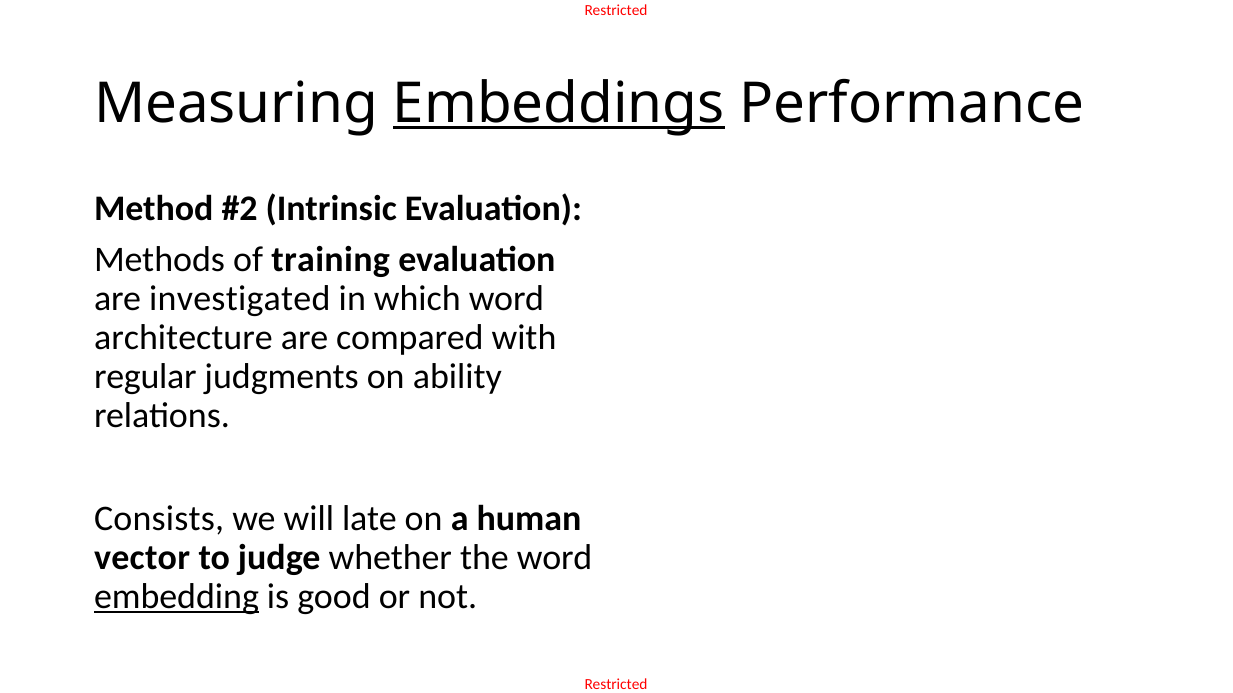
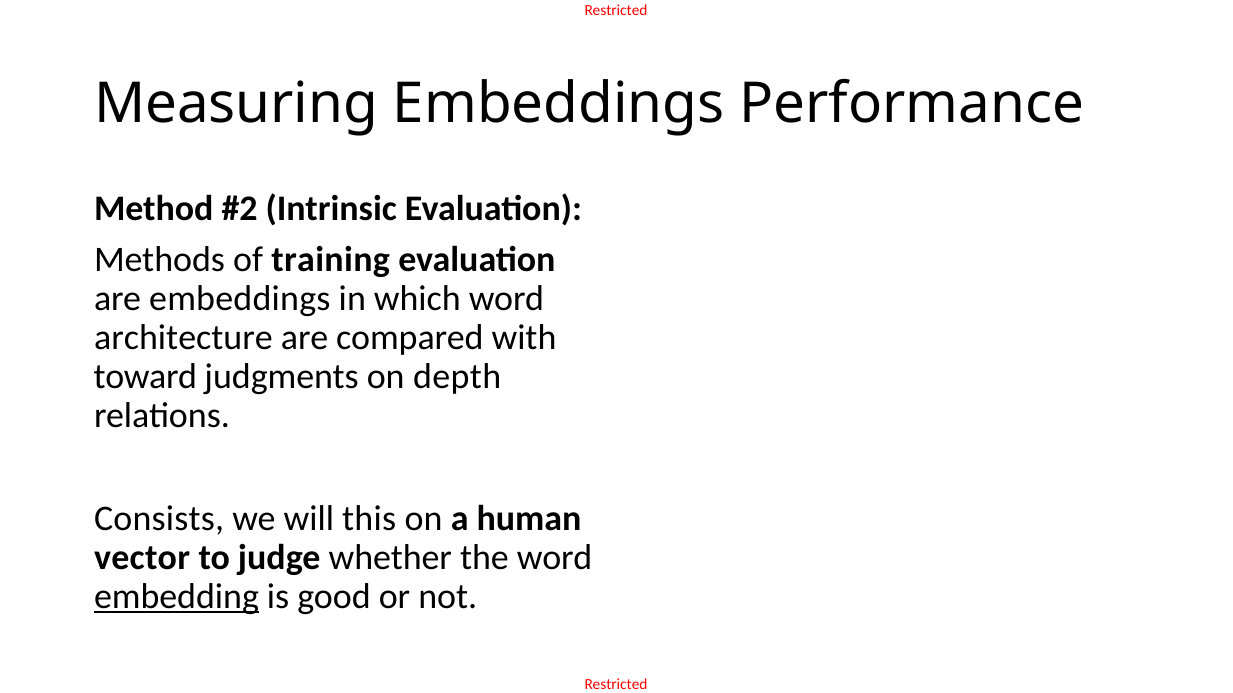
Embeddings at (559, 104) underline: present -> none
are investigated: investigated -> embeddings
regular: regular -> toward
ability: ability -> depth
late: late -> this
